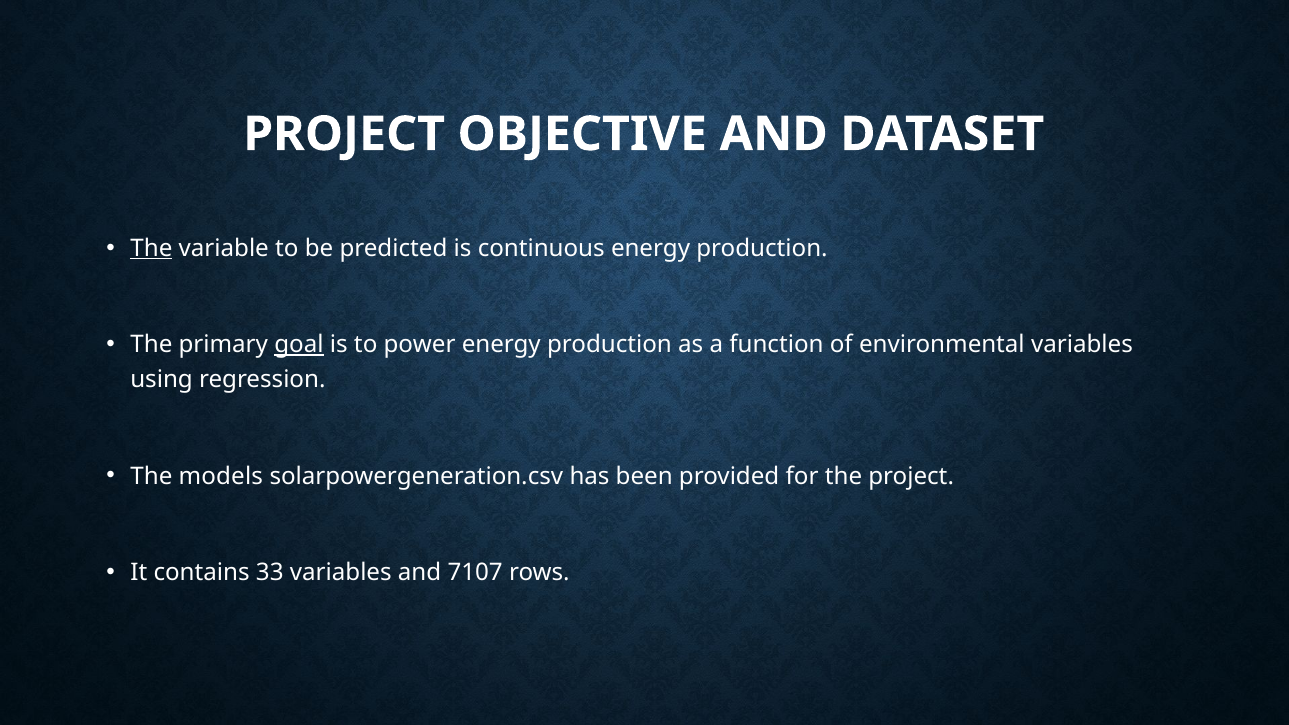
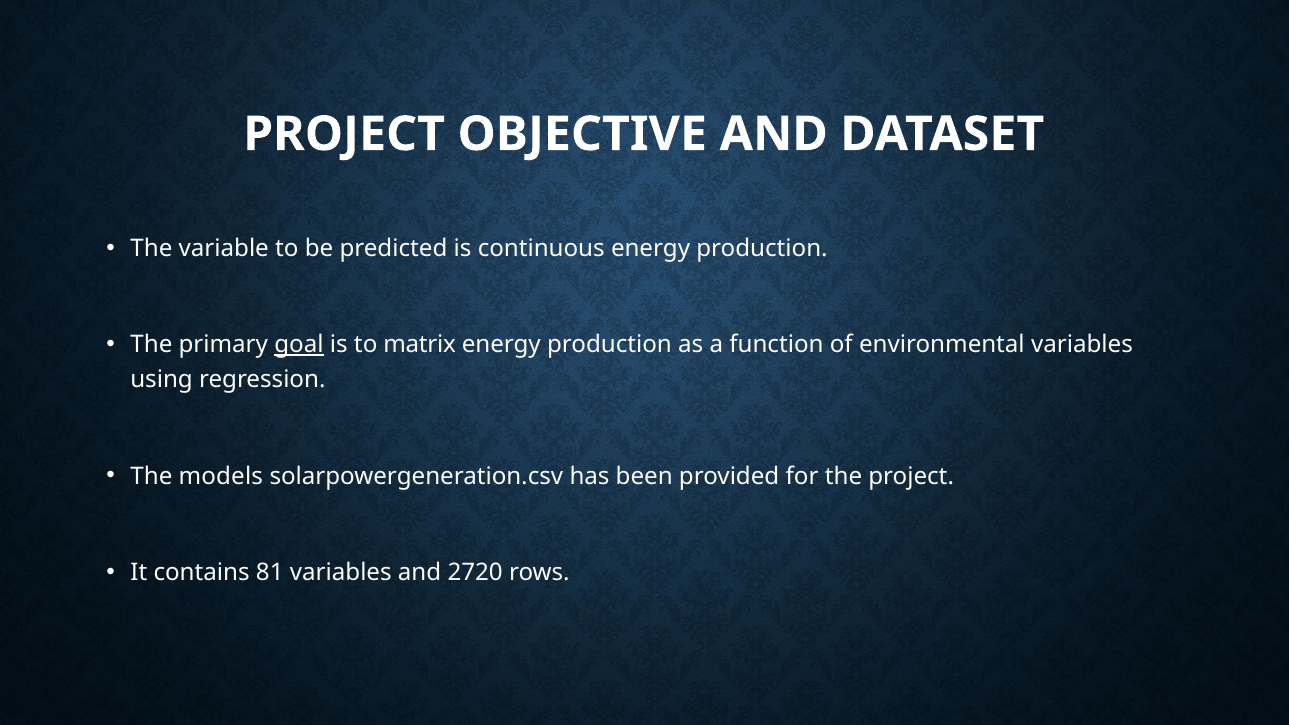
The at (151, 248) underline: present -> none
power: power -> matrix
33: 33 -> 81
7107: 7107 -> 2720
